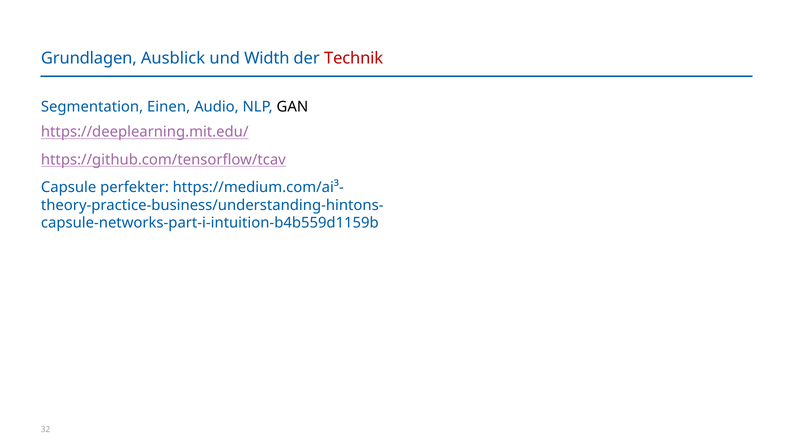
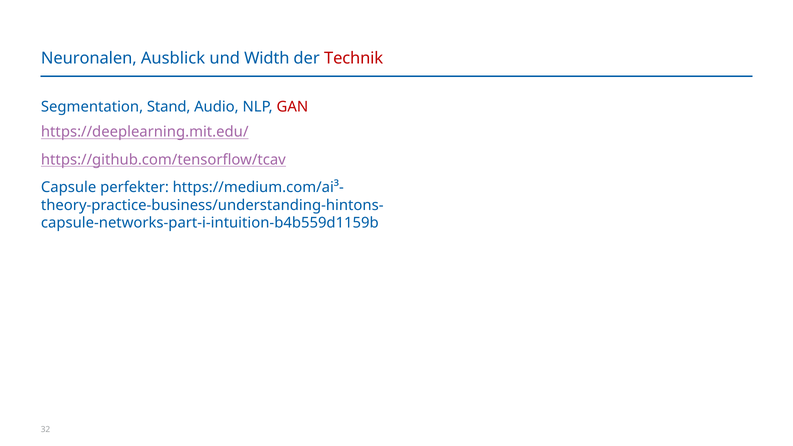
Grundlagen: Grundlagen -> Neuronalen
Einen: Einen -> Stand
GAN colour: black -> red
